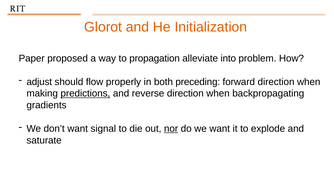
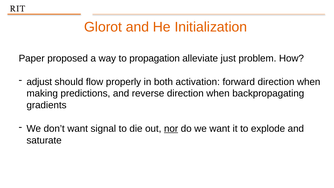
into: into -> just
preceding: preceding -> activation
predictions underline: present -> none
